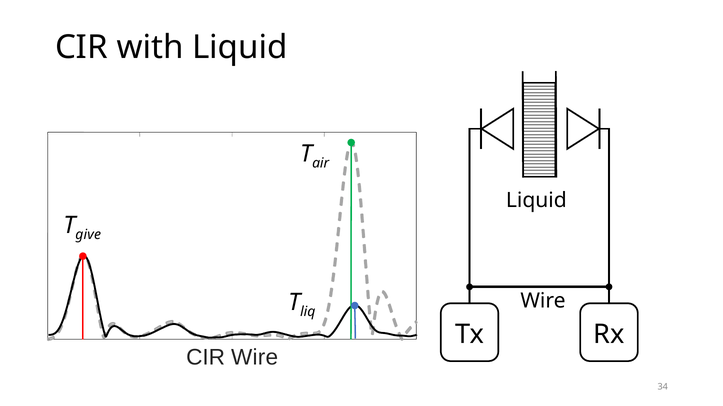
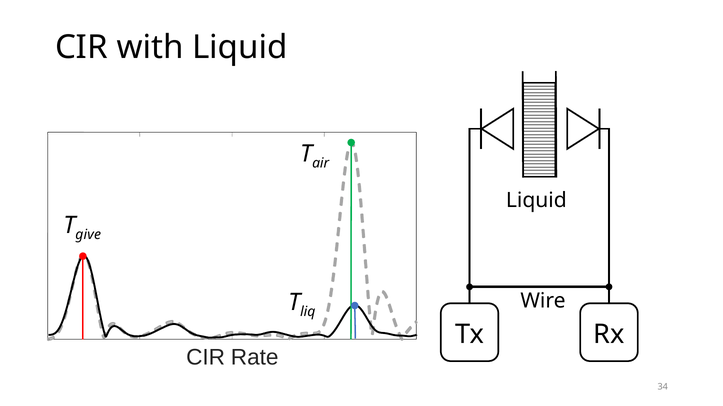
CIR Wire: Wire -> Rate
